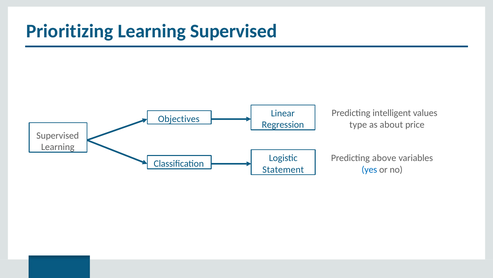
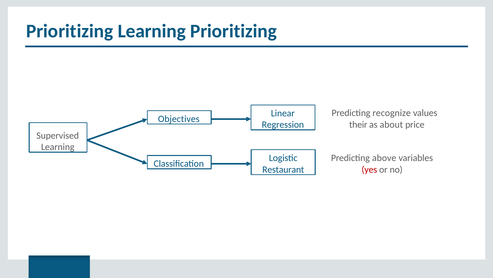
Learning Supervised: Supervised -> Prioritizing
intelligent: intelligent -> recognize
type: type -> their
Statement: Statement -> Restaurant
yes colour: blue -> red
